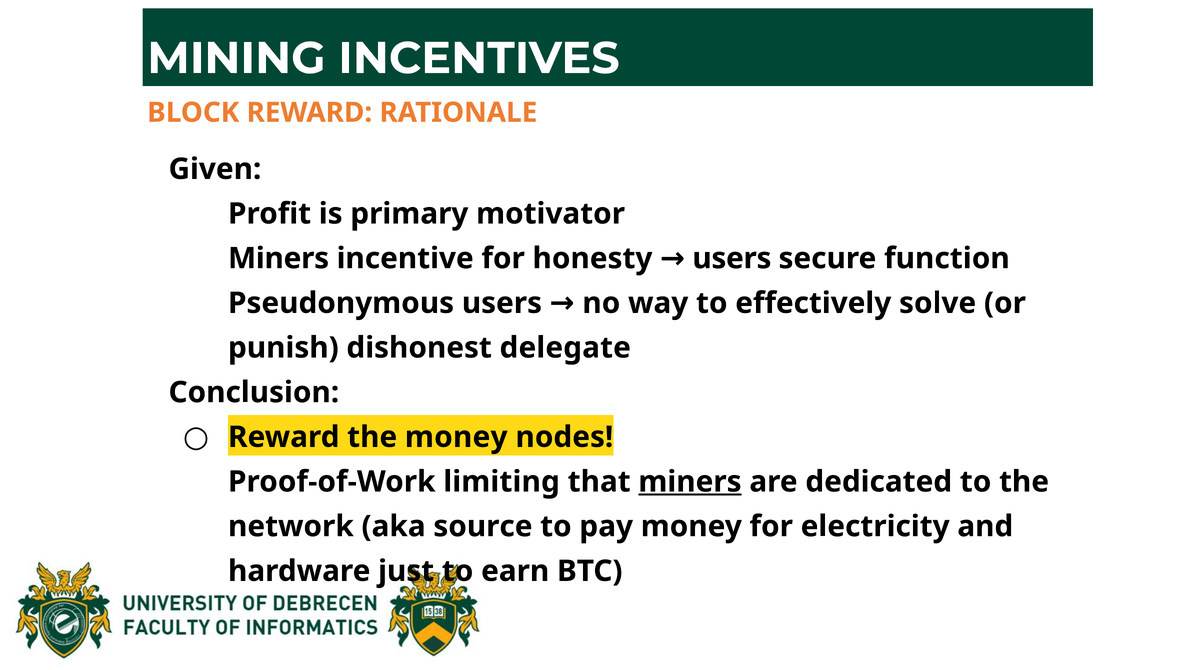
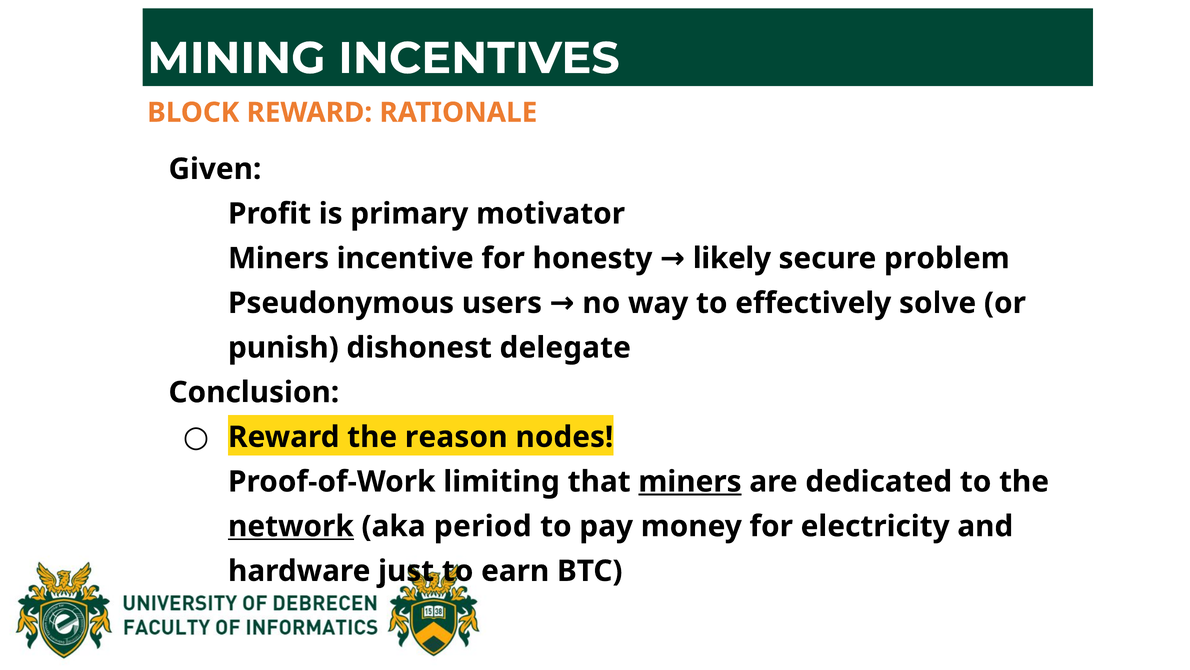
honesty users: users -> likely
function: function -> problem
the money: money -> reason
network underline: none -> present
source: source -> period
